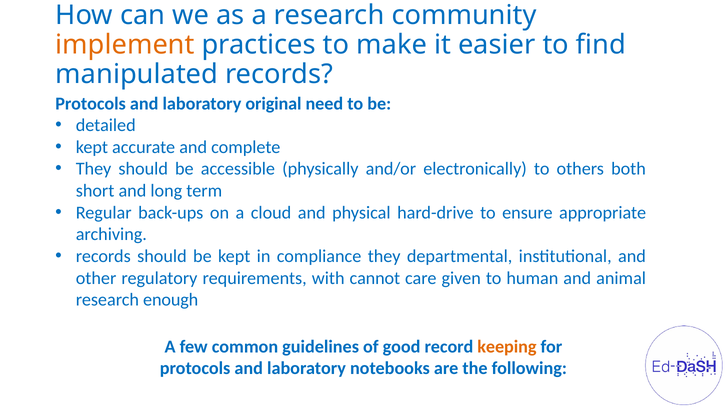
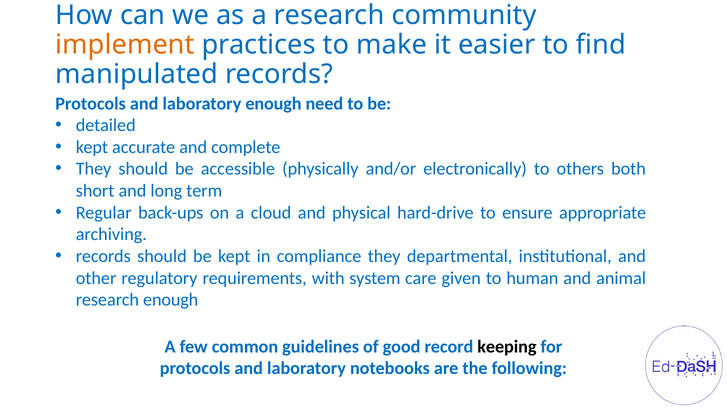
laboratory original: original -> enough
cannot: cannot -> system
keeping colour: orange -> black
